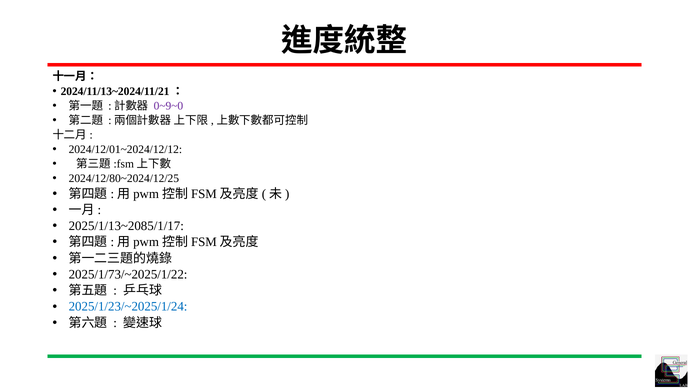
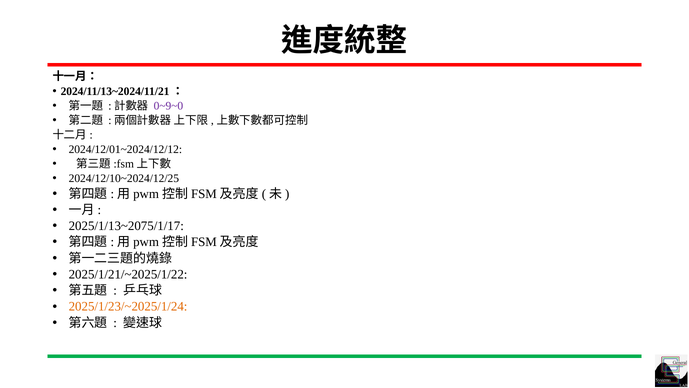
2024/12/80~2024/12/25: 2024/12/80~2024/12/25 -> 2024/12/10~2024/12/25
2025/1/13~2085/1/17: 2025/1/13~2085/1/17 -> 2025/1/13~2075/1/17
2025/1/73/~2025/1/22: 2025/1/73/~2025/1/22 -> 2025/1/21/~2025/1/22
2025/1/23/~2025/1/24 colour: blue -> orange
